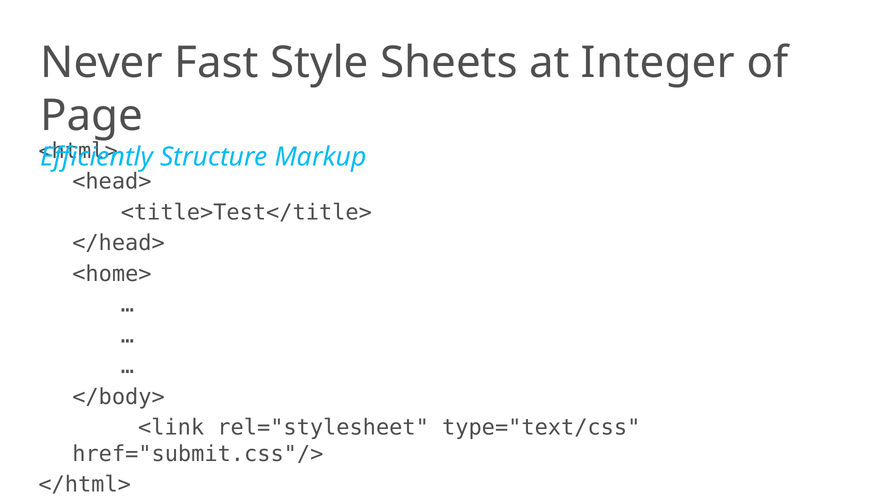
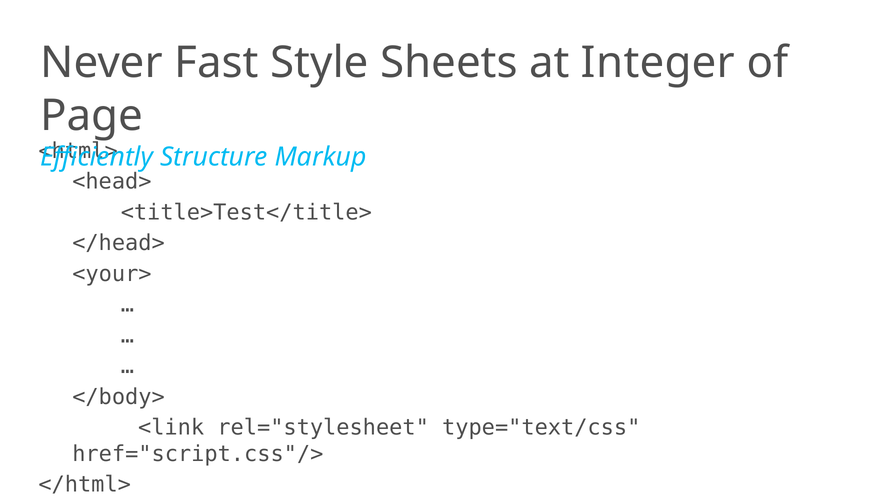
<home>: <home> -> <your>
href="submit.css"/>: href="submit.css"/> -> href="script.css"/>
